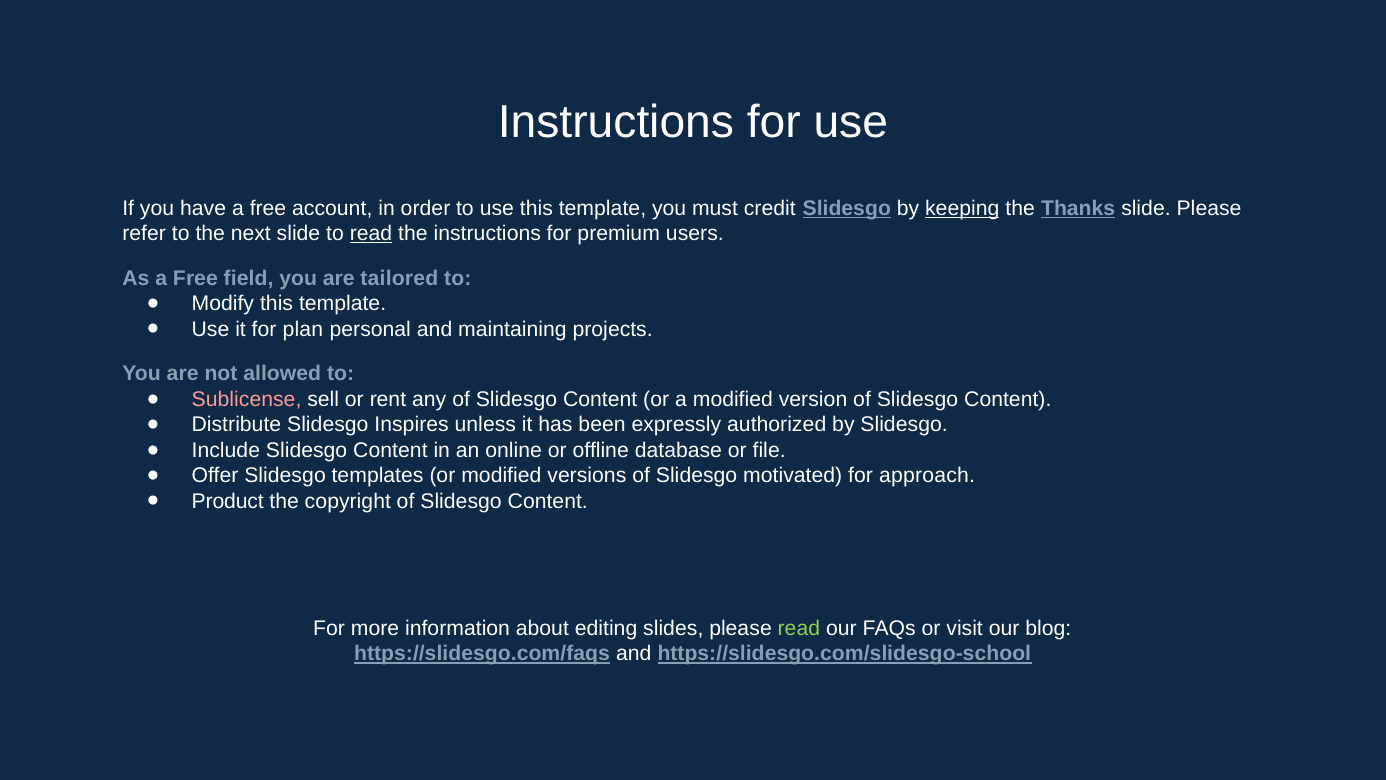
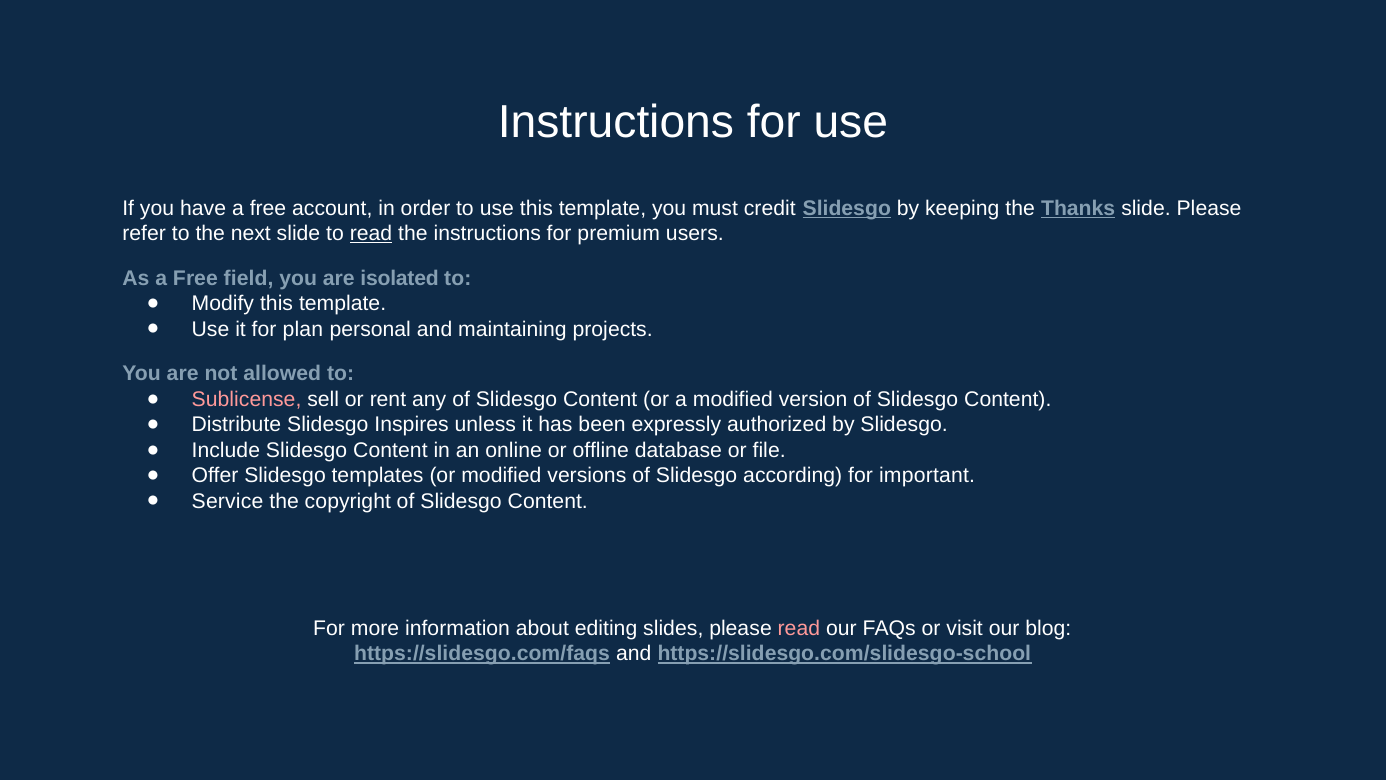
keeping underline: present -> none
tailored: tailored -> isolated
motivated: motivated -> according
approach: approach -> important
Product: Product -> Service
read at (799, 628) colour: light green -> pink
